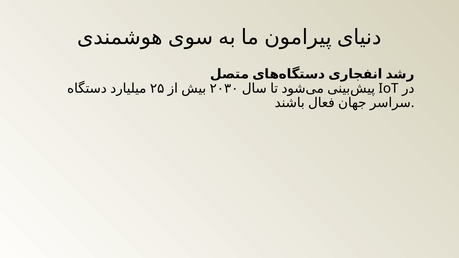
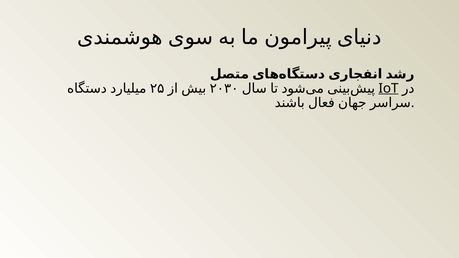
IoT underline: none -> present
